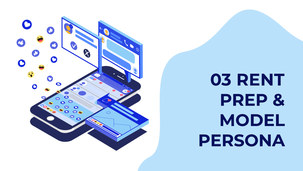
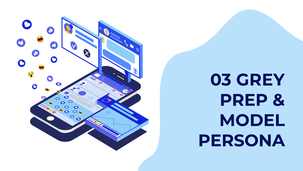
RENT: RENT -> GREY
